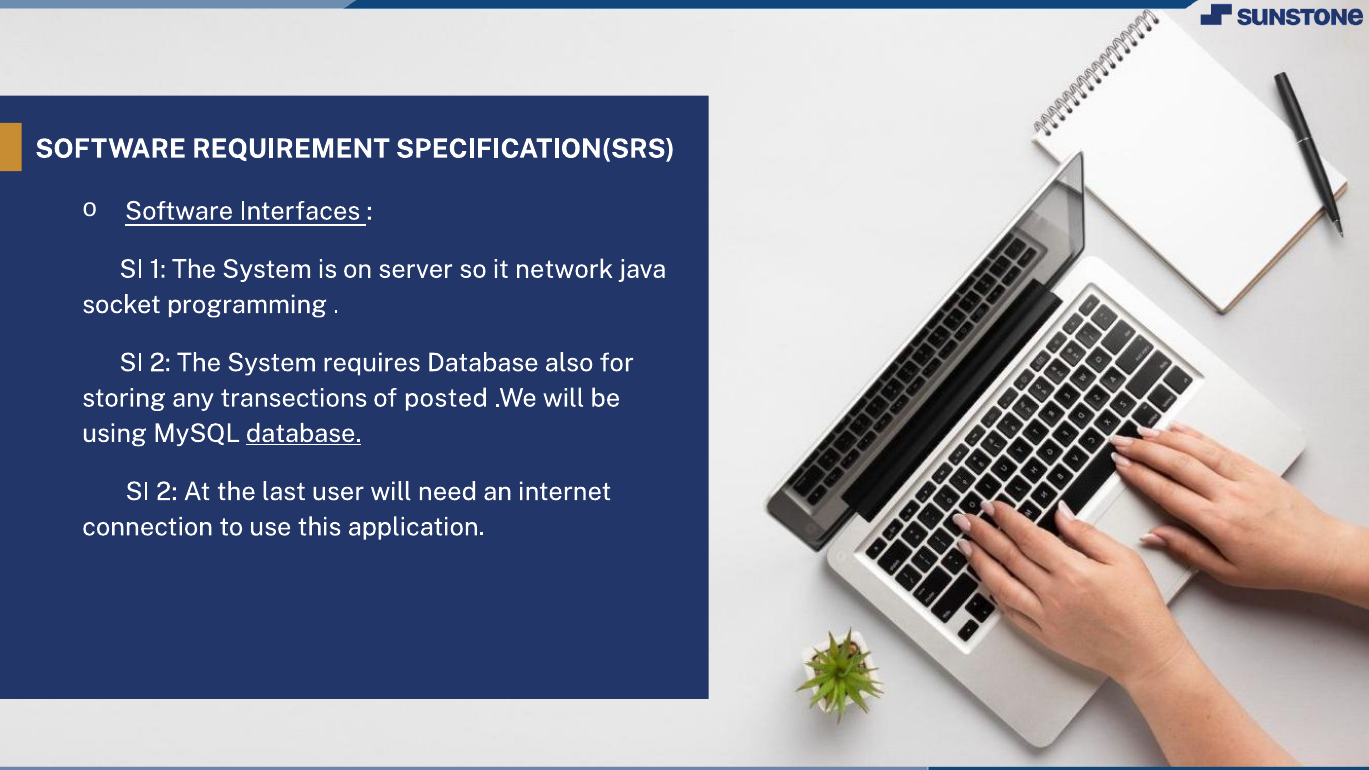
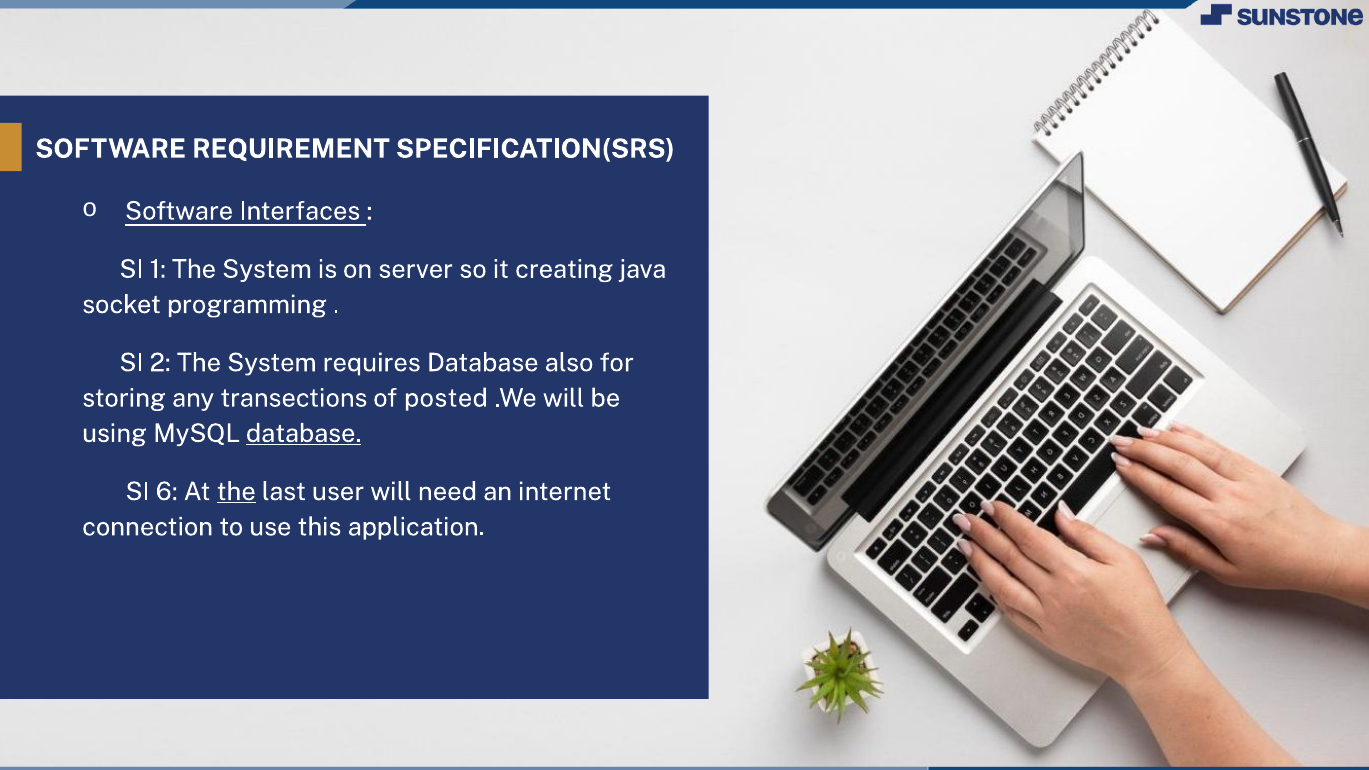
network: network -> creating
2 at (167, 492): 2 -> 6
the at (236, 492) underline: none -> present
